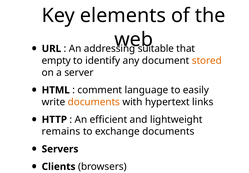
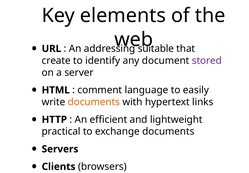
empty: empty -> create
stored colour: orange -> purple
remains: remains -> practical
